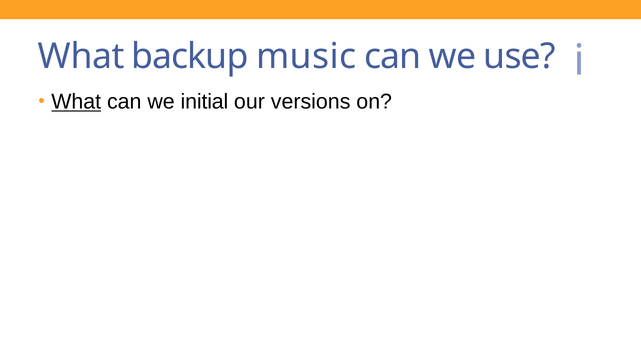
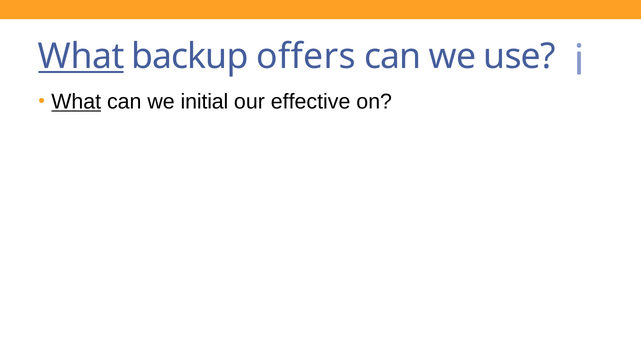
What at (81, 57) underline: none -> present
music: music -> offers
versions: versions -> effective
